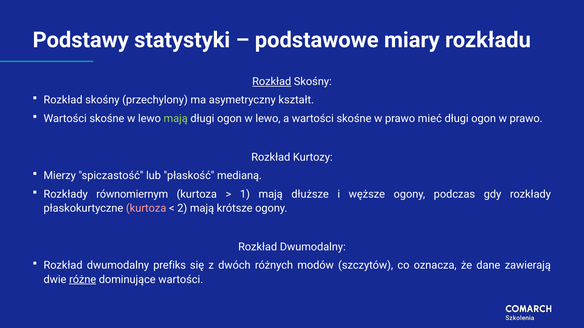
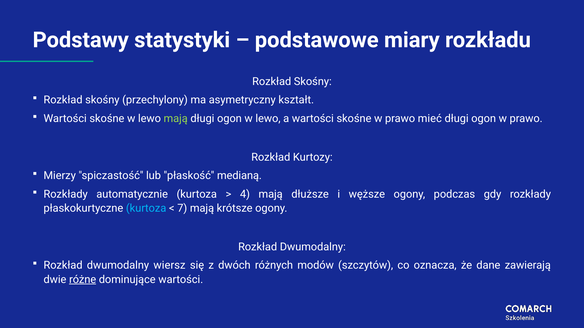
Rozkład at (272, 82) underline: present -> none
równomiernym: równomiernym -> automatycznie
1: 1 -> 4
kurtoza at (146, 209) colour: pink -> light blue
2: 2 -> 7
prefiks: prefiks -> wiersz
